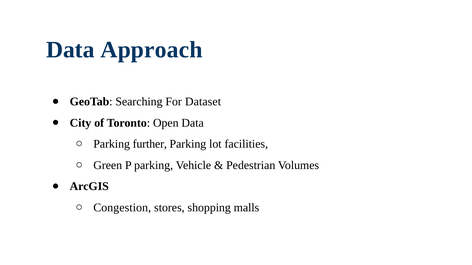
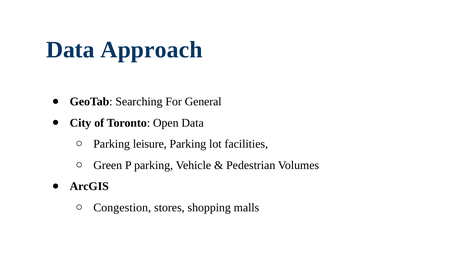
Dataset: Dataset -> General
further: further -> leisure
